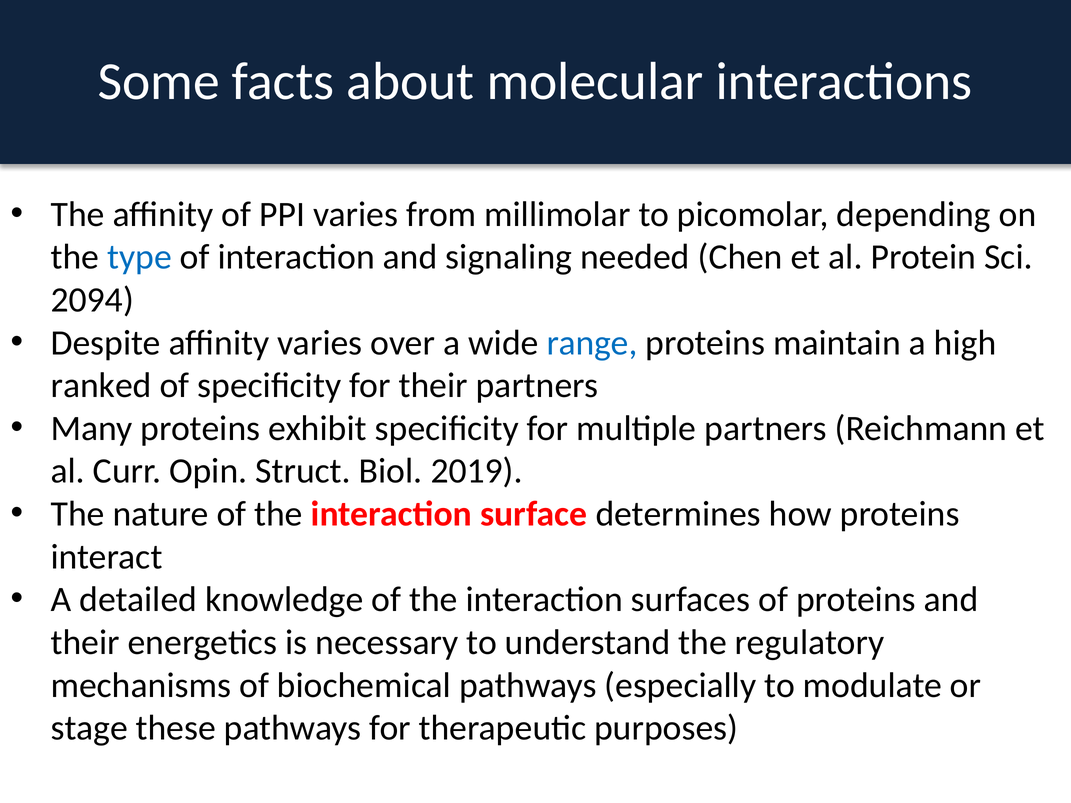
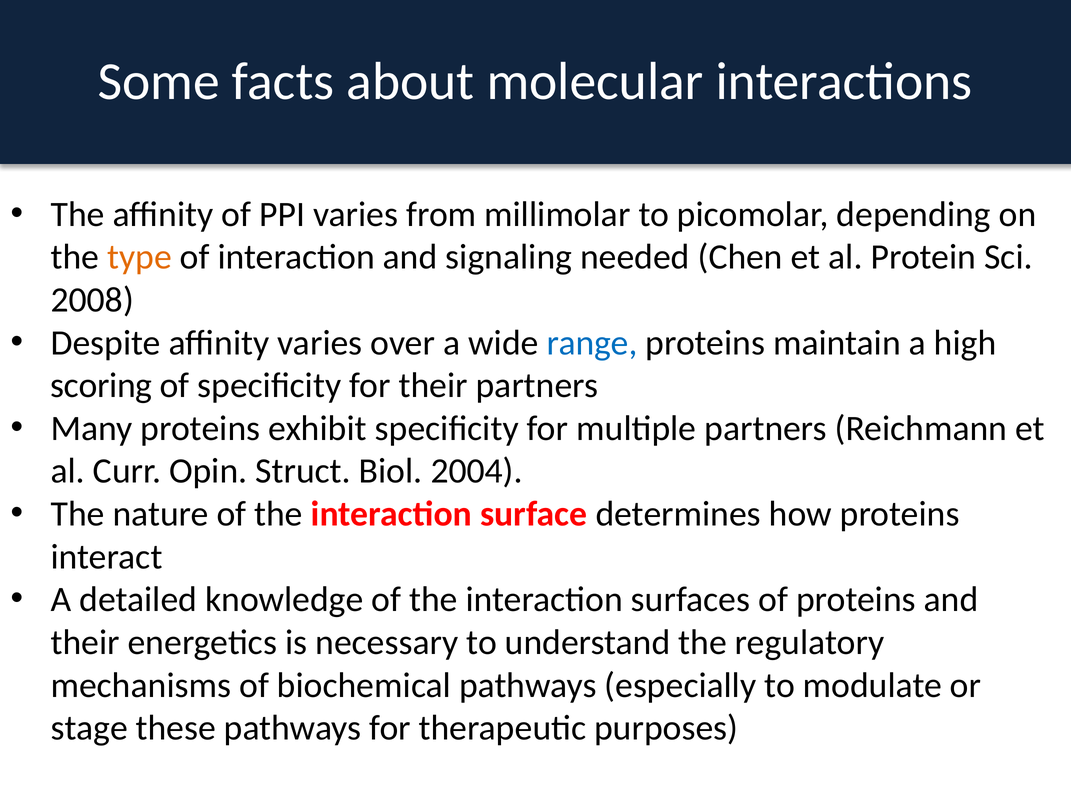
type colour: blue -> orange
2094: 2094 -> 2008
ranked: ranked -> scoring
2019: 2019 -> 2004
